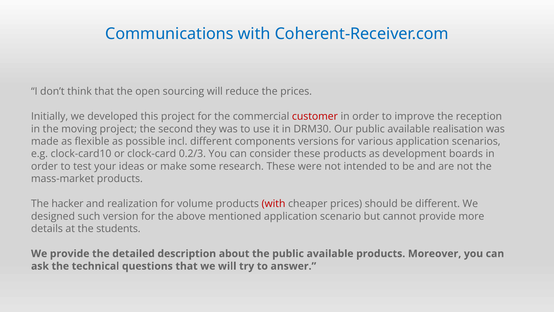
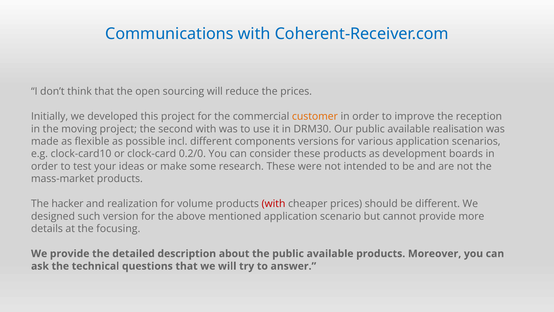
customer colour: red -> orange
second they: they -> with
0.2/3: 0.2/3 -> 0.2/0
students: students -> focusing
